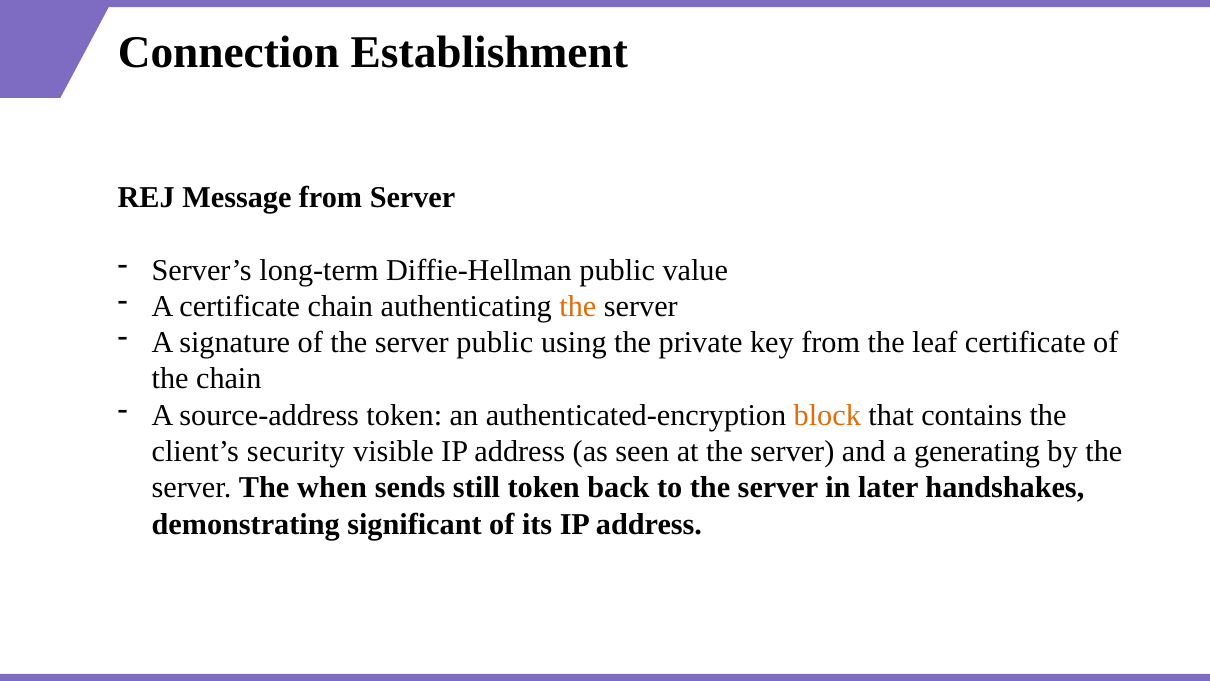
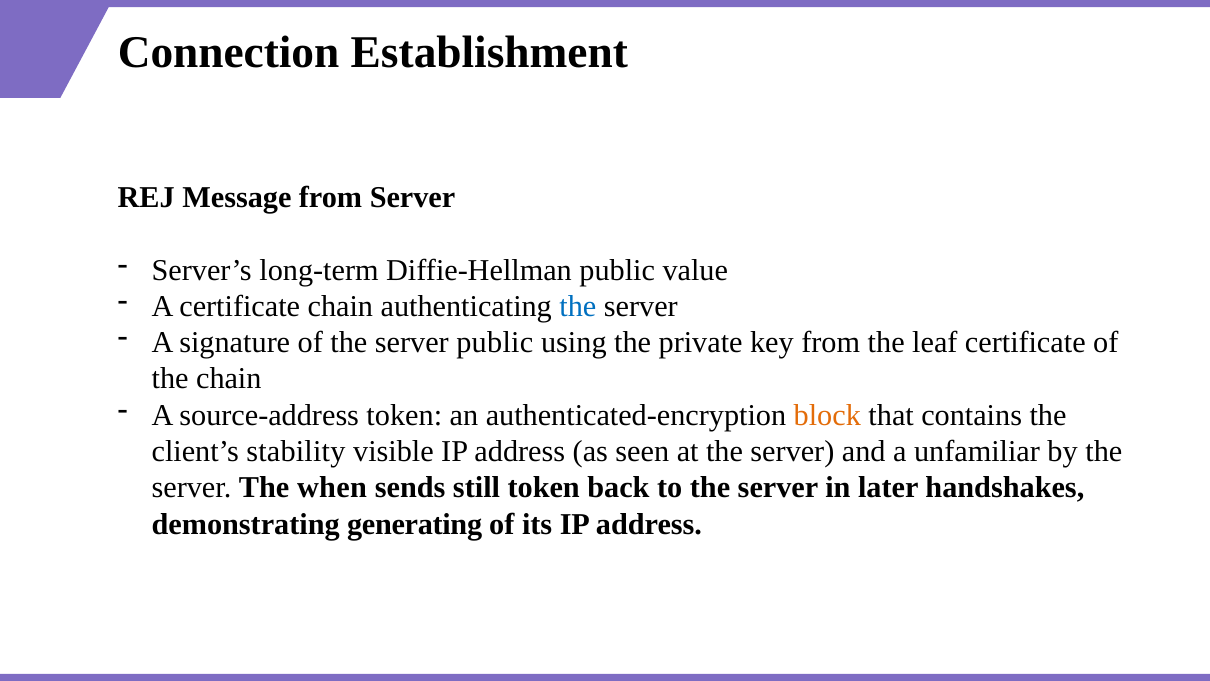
the at (578, 306) colour: orange -> blue
security: security -> stability
generating: generating -> unfamiliar
significant: significant -> generating
